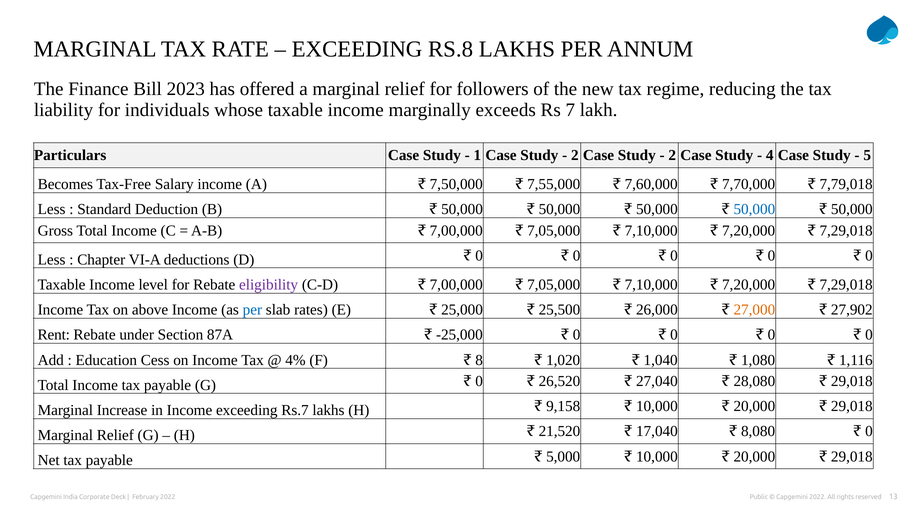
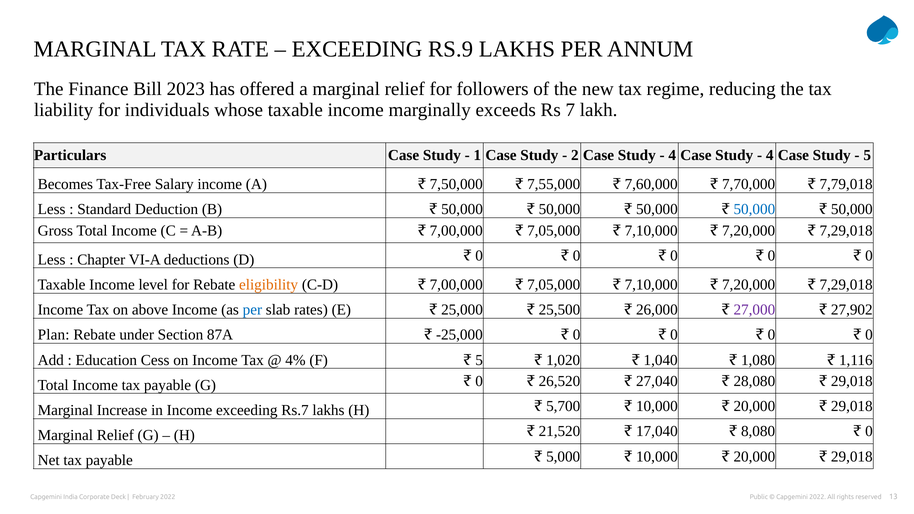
RS.8: RS.8 -> RS.9
2 at (672, 155): 2 -> 4
eligibility colour: purple -> orange
27,000 colour: orange -> purple
Rent: Rent -> Plan
8 at (479, 360): 8 -> 5
9,158: 9,158 -> 5,700
